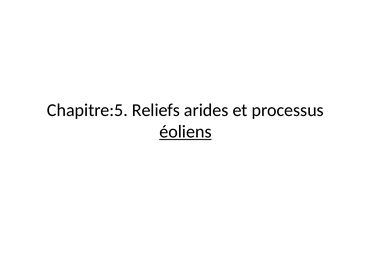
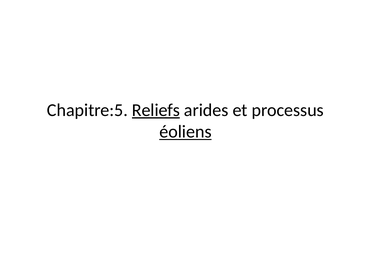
Reliefs underline: none -> present
